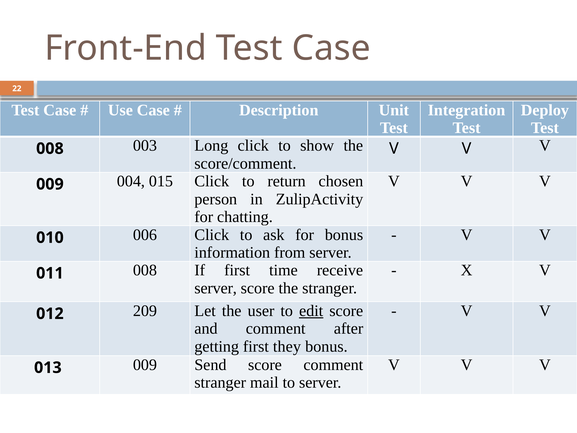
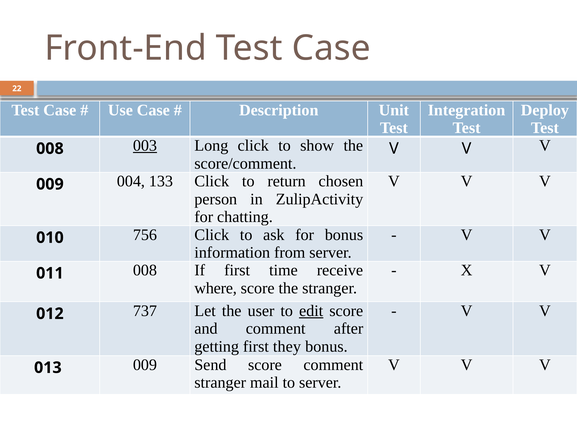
003 underline: none -> present
015: 015 -> 133
006: 006 -> 756
server at (216, 288): server -> where
209: 209 -> 737
